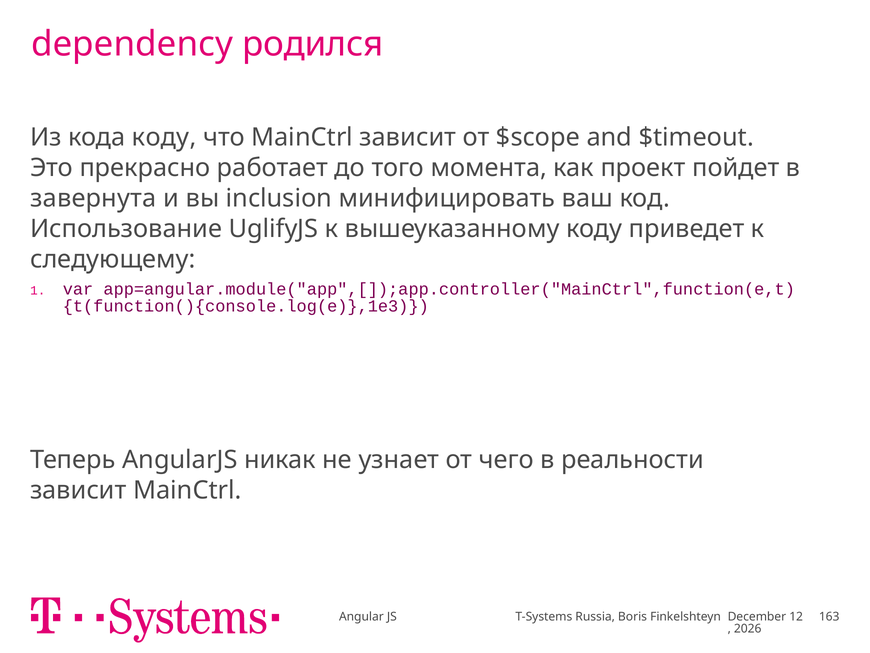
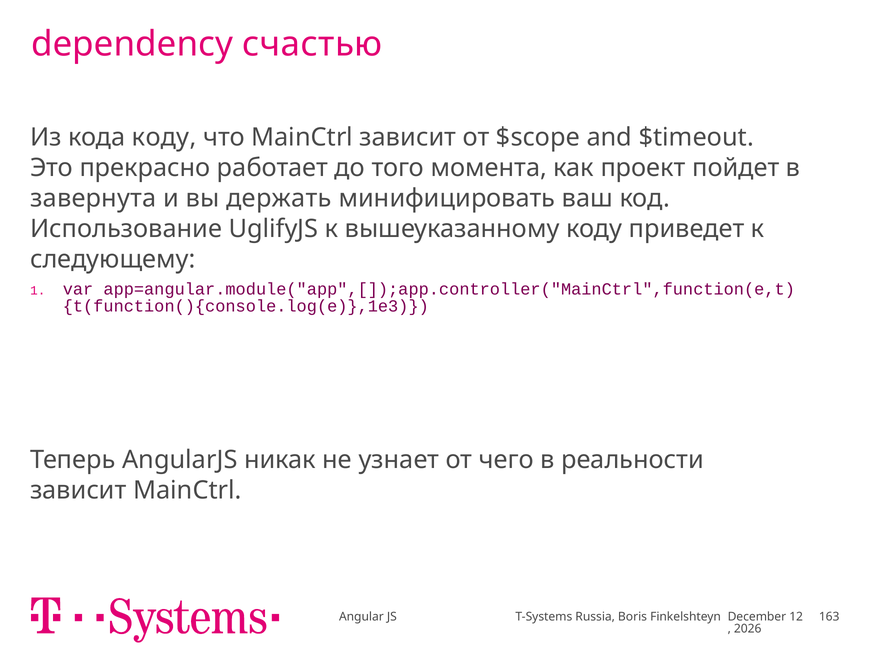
родился: родился -> счастью
inclusion: inclusion -> держать
